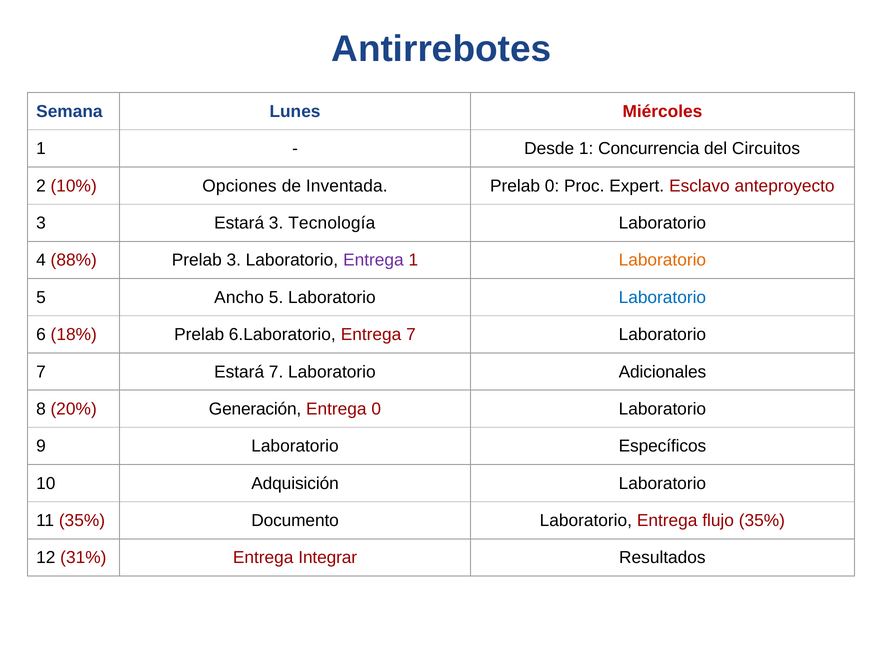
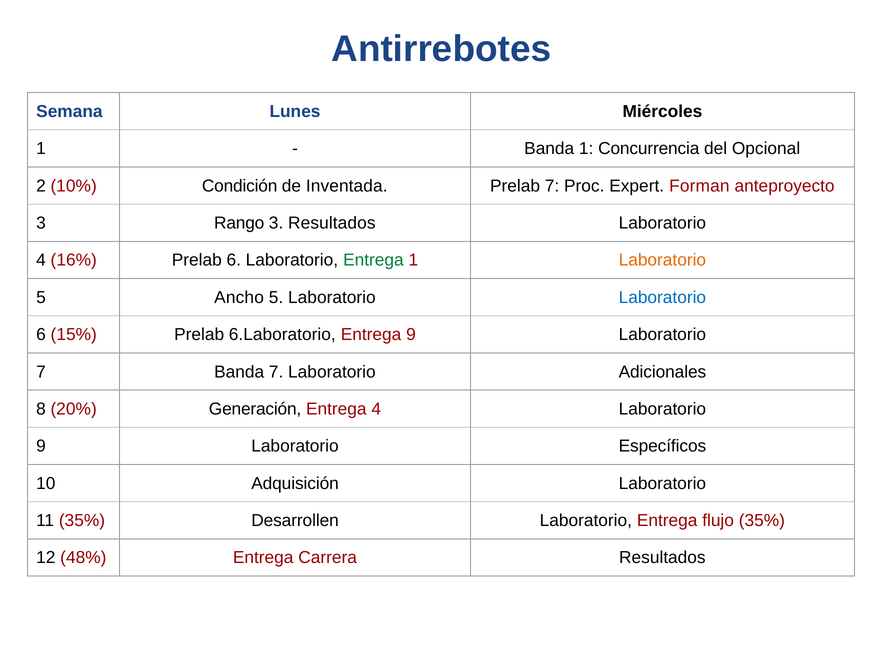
Miércoles colour: red -> black
Desde at (549, 149): Desde -> Banda
Circuitos: Circuitos -> Opcional
Opciones: Opciones -> Condición
Prelab 0: 0 -> 7
Esclavo: Esclavo -> Forman
3 Estará: Estará -> Rango
3 Tecnología: Tecnología -> Resultados
88%: 88% -> 16%
Prelab 3: 3 -> 6
Entrega at (373, 260) colour: purple -> green
18%: 18% -> 15%
Entrega 7: 7 -> 9
7 Estará: Estará -> Banda
Entrega 0: 0 -> 4
Documento: Documento -> Desarrollen
31%: 31% -> 48%
Integrar: Integrar -> Carrera
